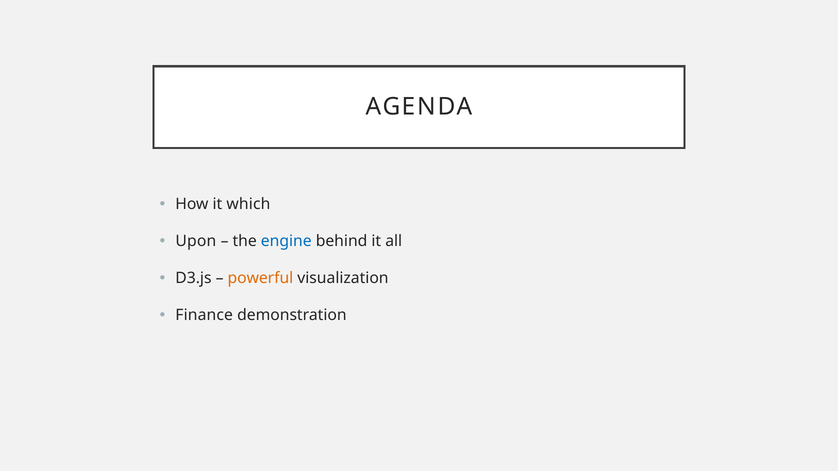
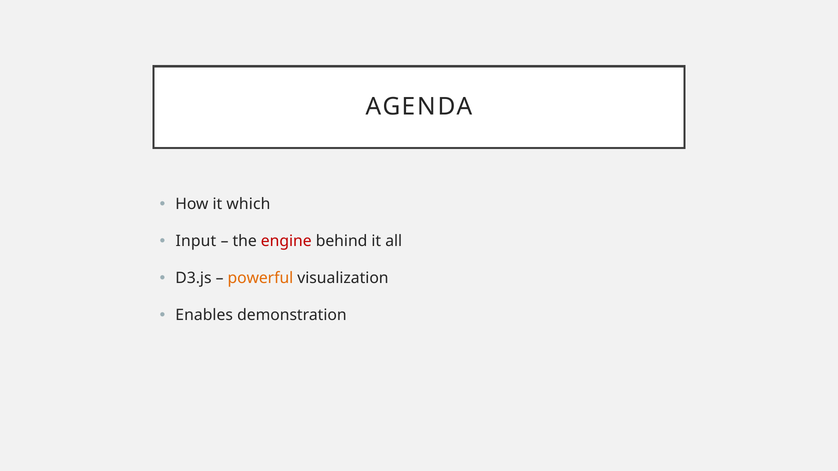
Upon: Upon -> Input
engine colour: blue -> red
Finance: Finance -> Enables
